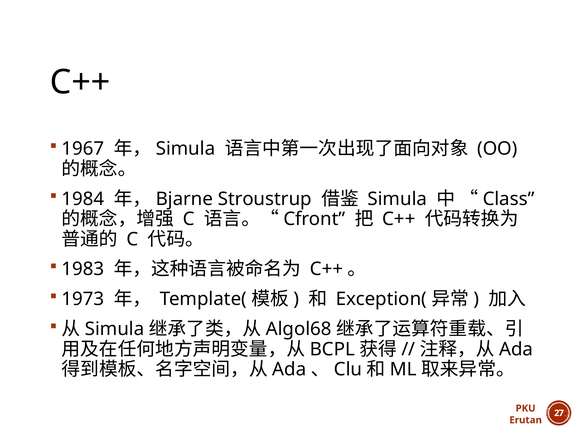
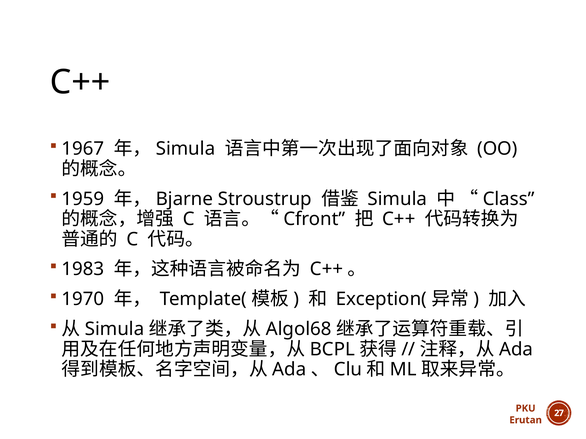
1984: 1984 -> 1959
1973: 1973 -> 1970
